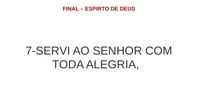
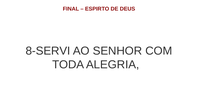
7-SERVI: 7-SERVI -> 8-SERVI
